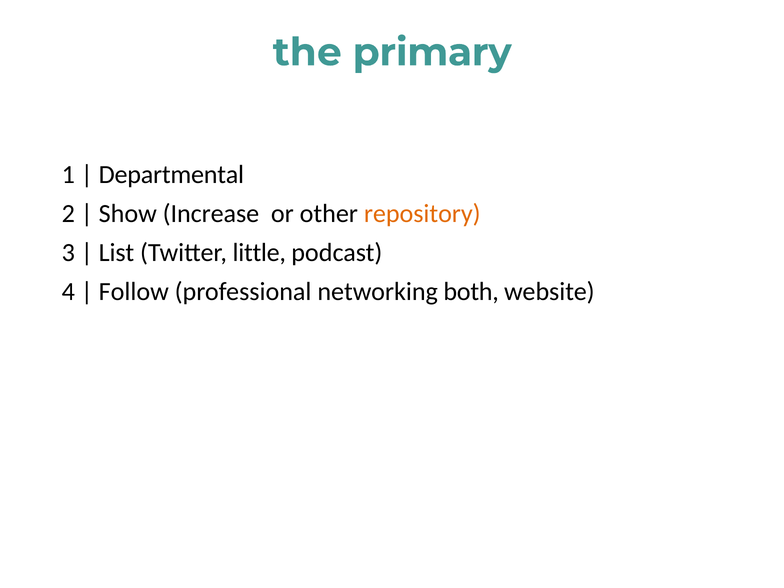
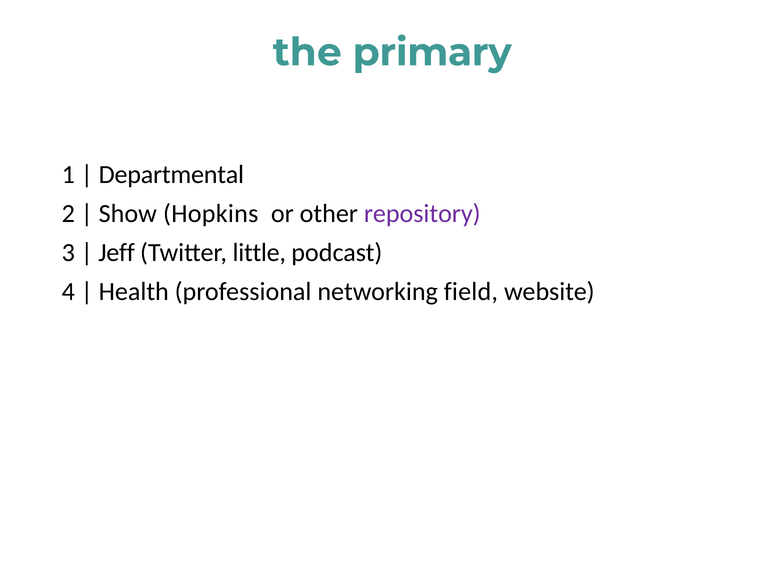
Increase: Increase -> Hopkins
repository colour: orange -> purple
List: List -> Jeff
Follow: Follow -> Health
both: both -> field
